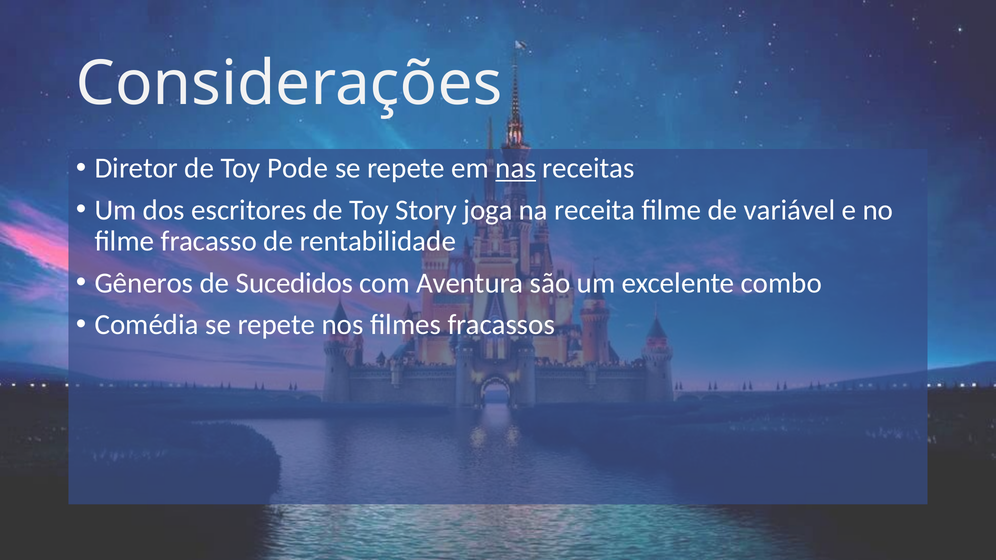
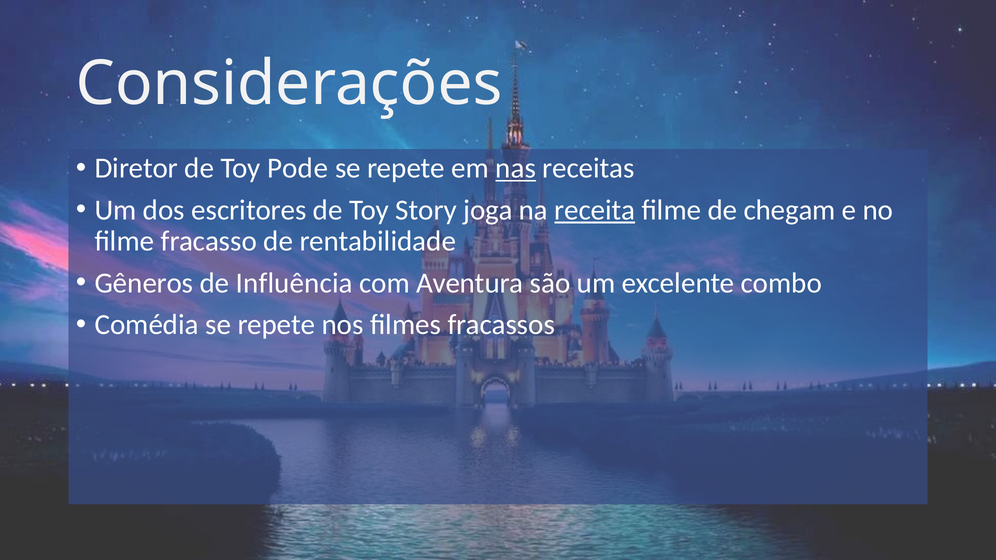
receita underline: none -> present
variável: variável -> chegam
Sucedidos: Sucedidos -> Influência
